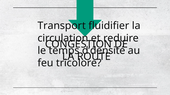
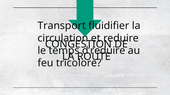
d’densité: d’densité -> d’reduire
